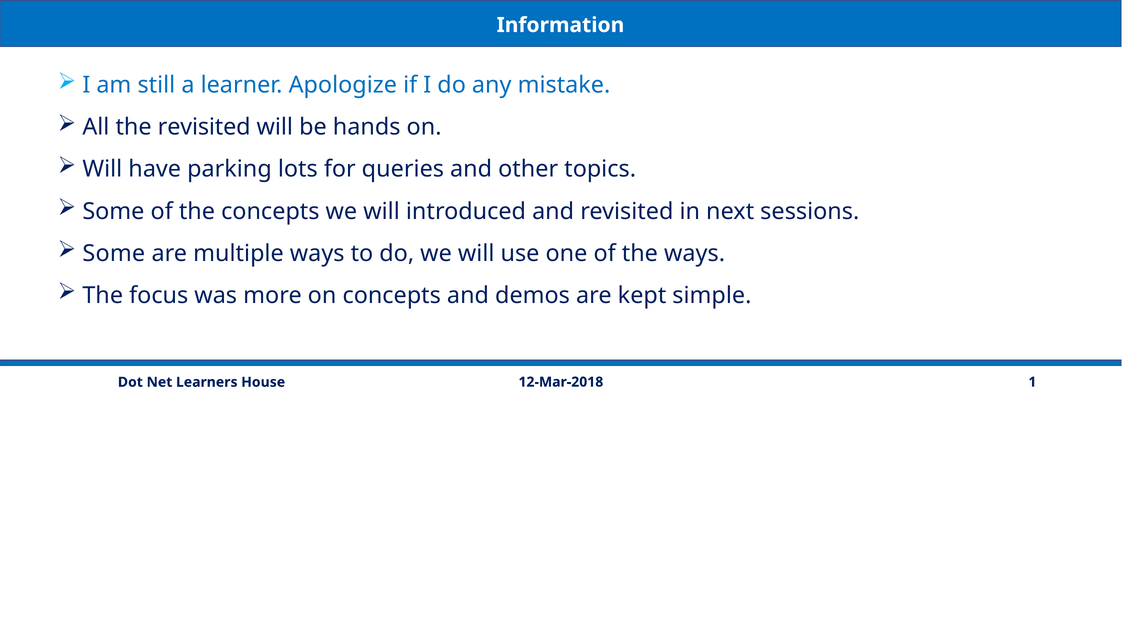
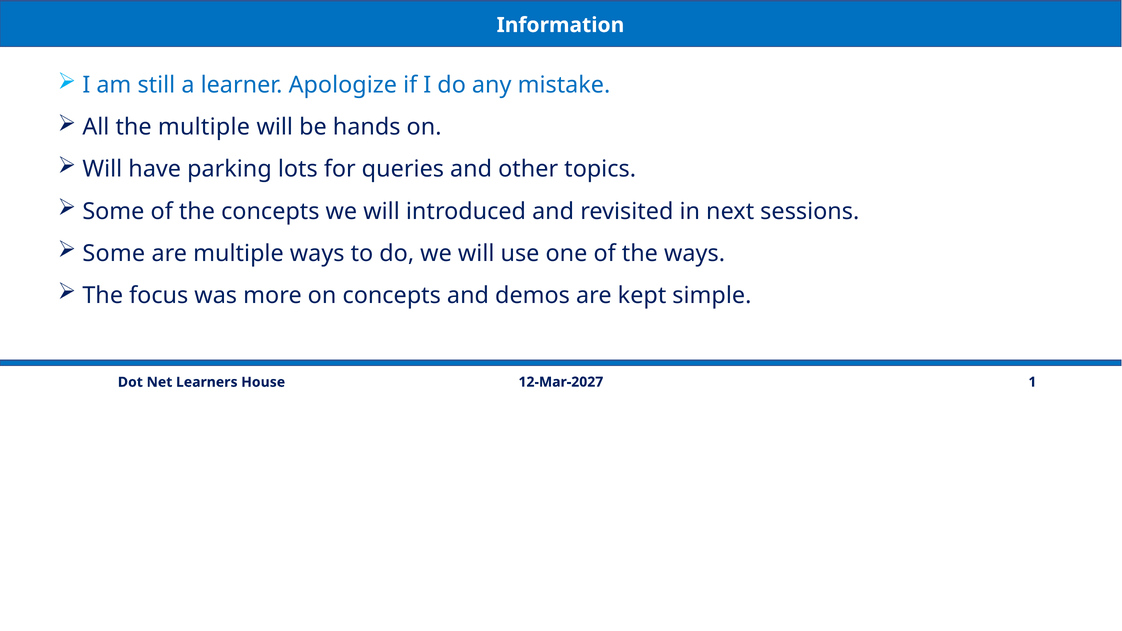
the revisited: revisited -> multiple
12-Mar-2018: 12-Mar-2018 -> 12-Mar-2027
